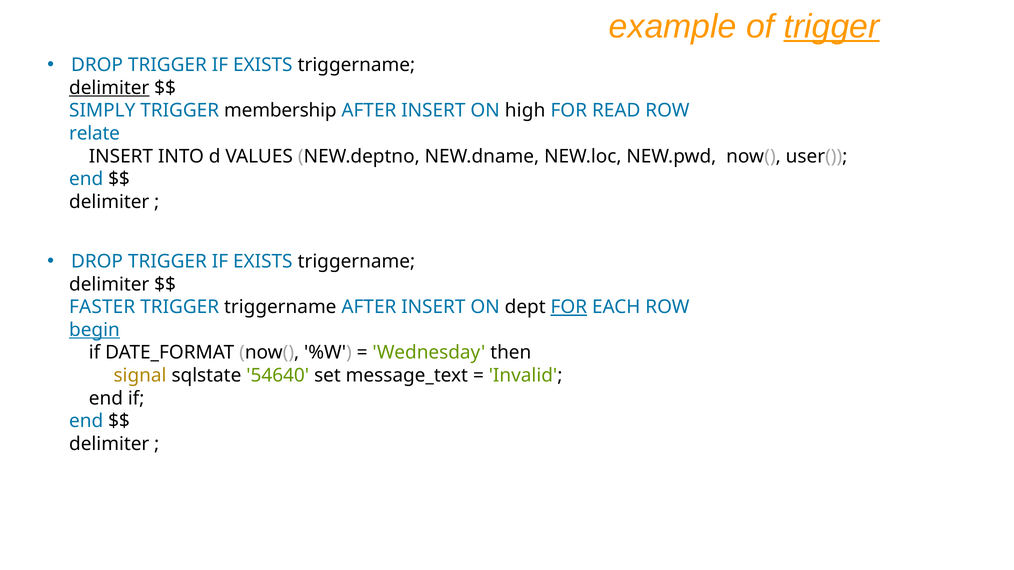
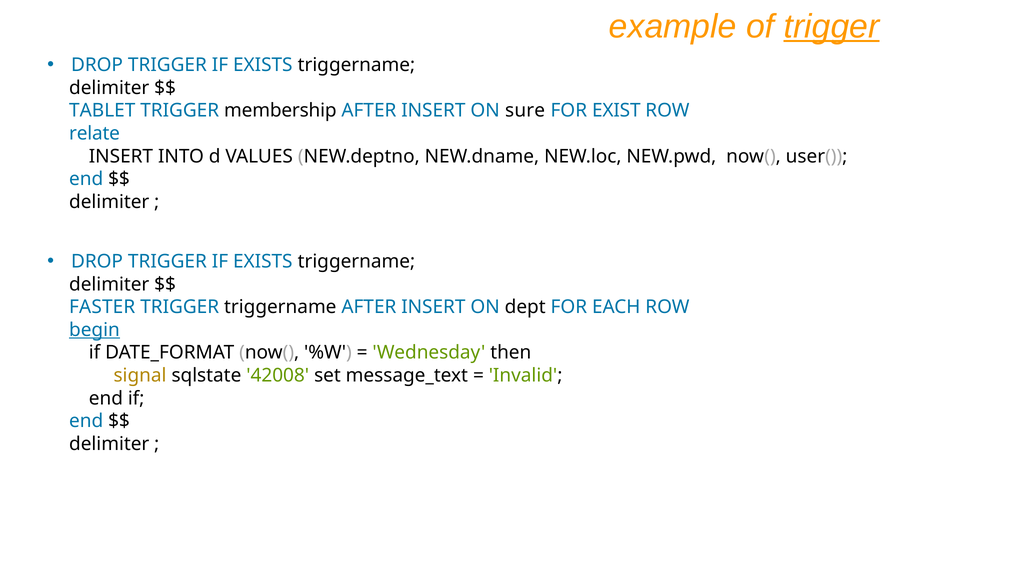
delimiter at (109, 88) underline: present -> none
SIMPLY: SIMPLY -> TABLET
high: high -> sure
READ: READ -> EXIST
FOR at (569, 307) underline: present -> none
54640: 54640 -> 42008
